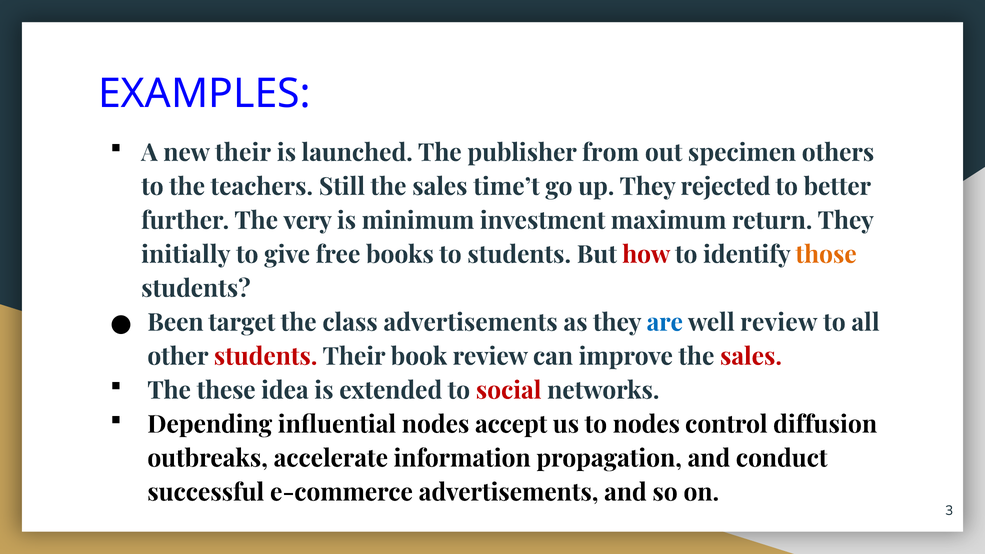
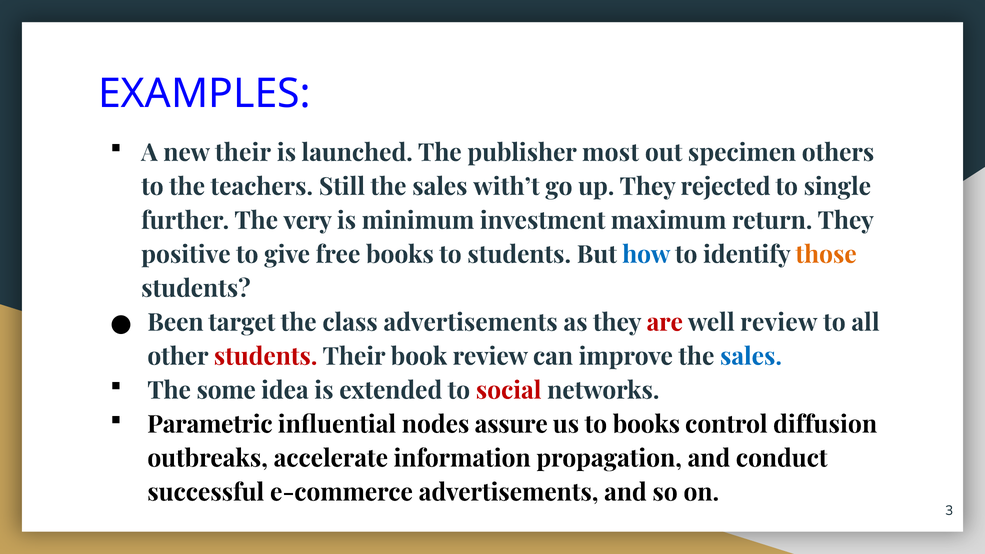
from: from -> most
time’t: time’t -> with’t
better: better -> single
initially: initially -> positive
how colour: red -> blue
are colour: blue -> red
sales at (751, 357) colour: red -> blue
these: these -> some
Depending: Depending -> Parametric
accept: accept -> assure
to nodes: nodes -> books
